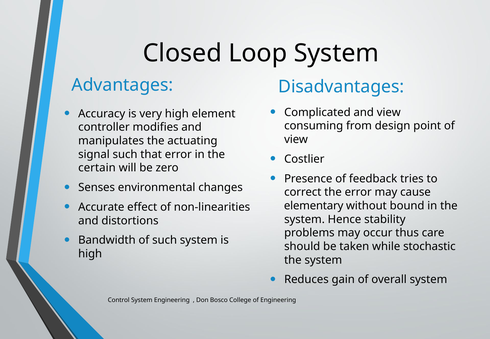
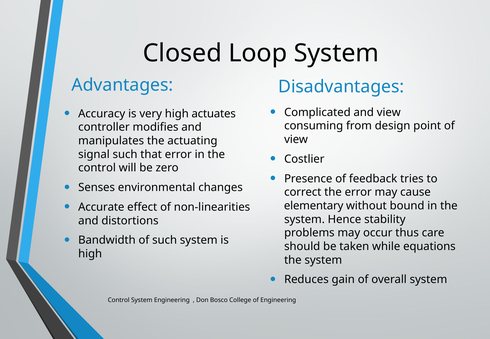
element: element -> actuates
certain at (97, 168): certain -> control
stochastic: stochastic -> equations
